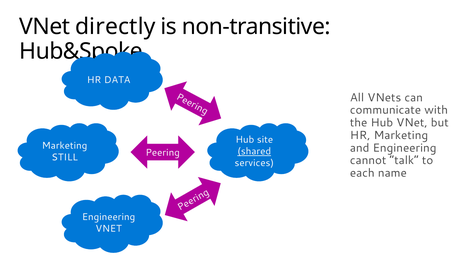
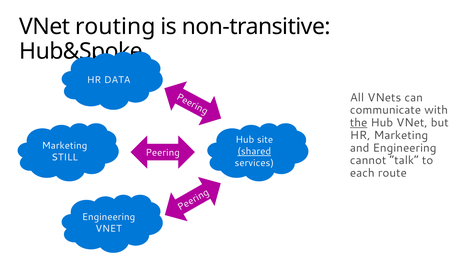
directly: directly -> routing
the underline: none -> present
name: name -> route
